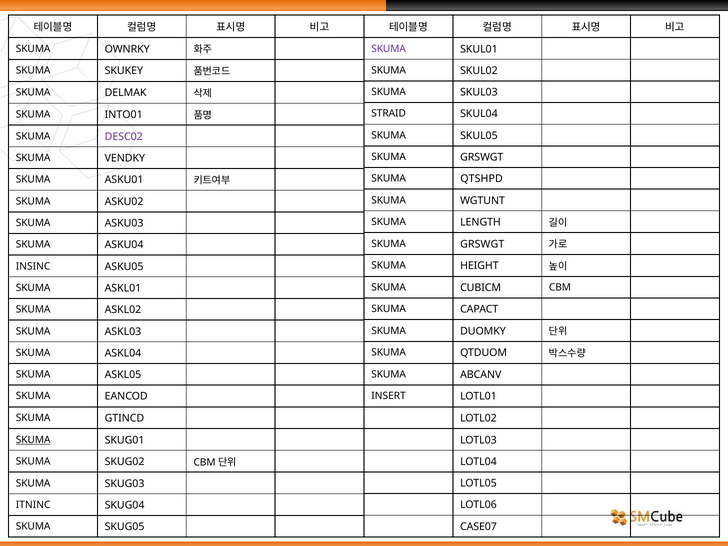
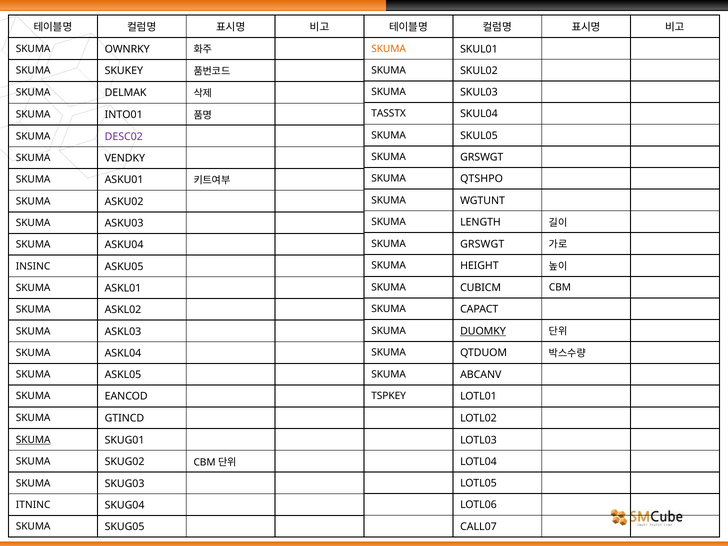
SKUMA at (389, 49) colour: purple -> orange
STRAID: STRAID -> TASSTX
QTSHPD: QTSHPD -> QTSHPO
DUOMKY underline: none -> present
INSERT: INSERT -> TSPKEY
CASE07: CASE07 -> CALL07
